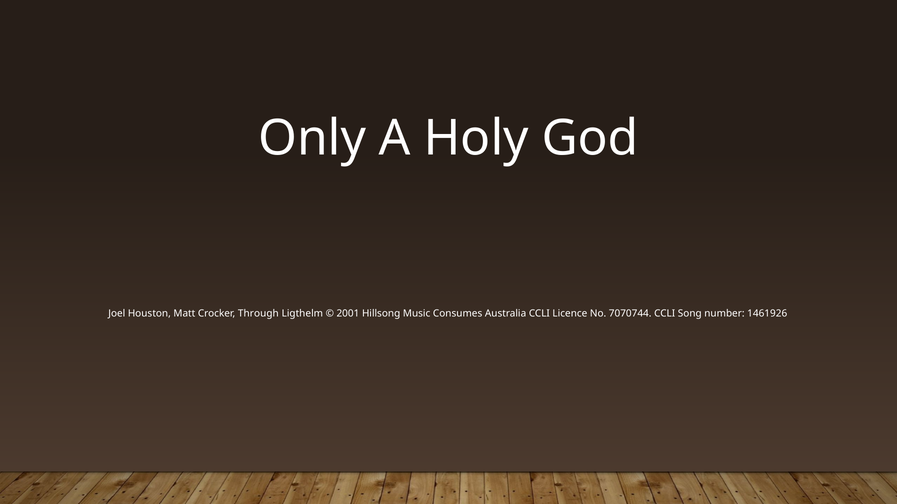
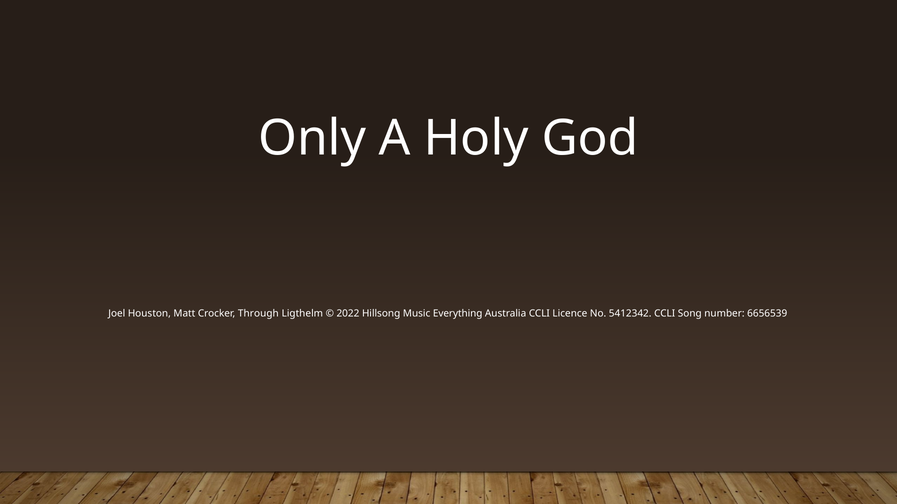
2001: 2001 -> 2022
Consumes: Consumes -> Everything
7070744: 7070744 -> 5412342
1461926: 1461926 -> 6656539
